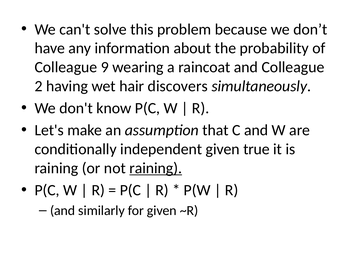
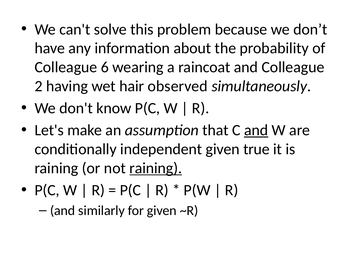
9: 9 -> 6
discovers: discovers -> observed
and at (256, 130) underline: none -> present
